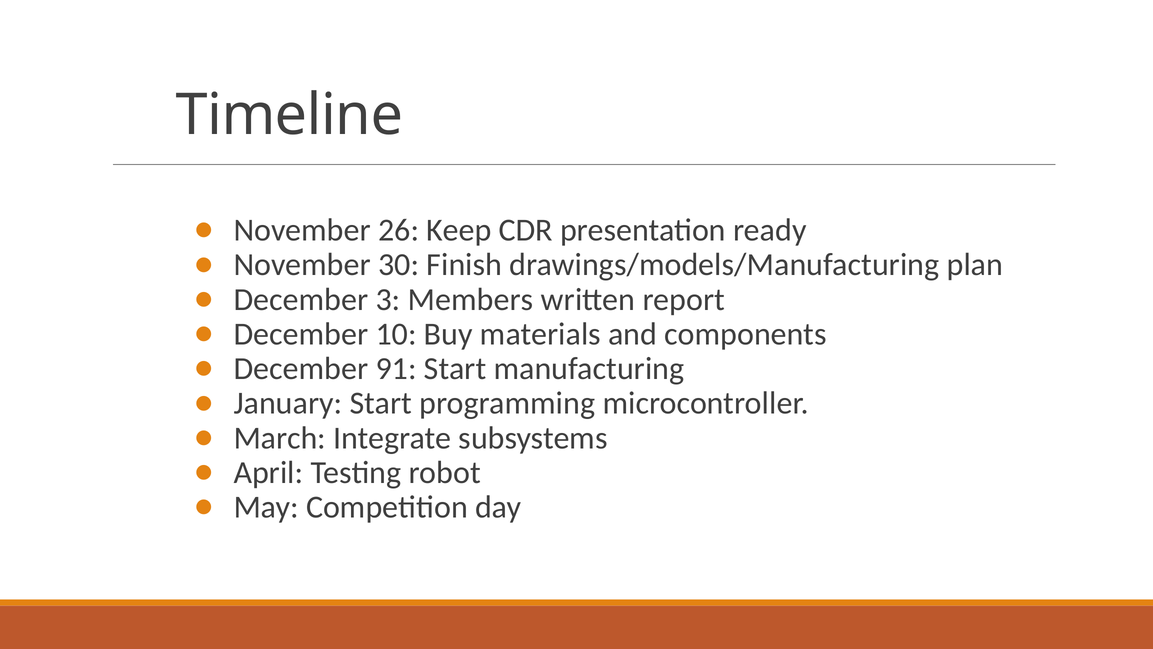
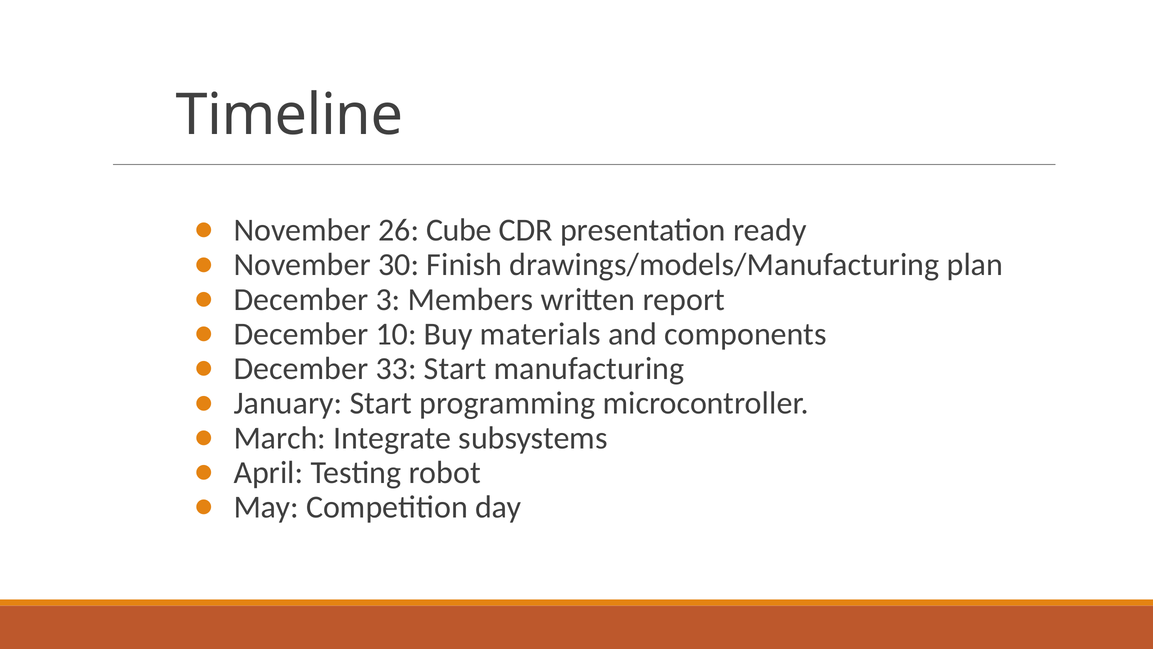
Keep: Keep -> Cube
91: 91 -> 33
